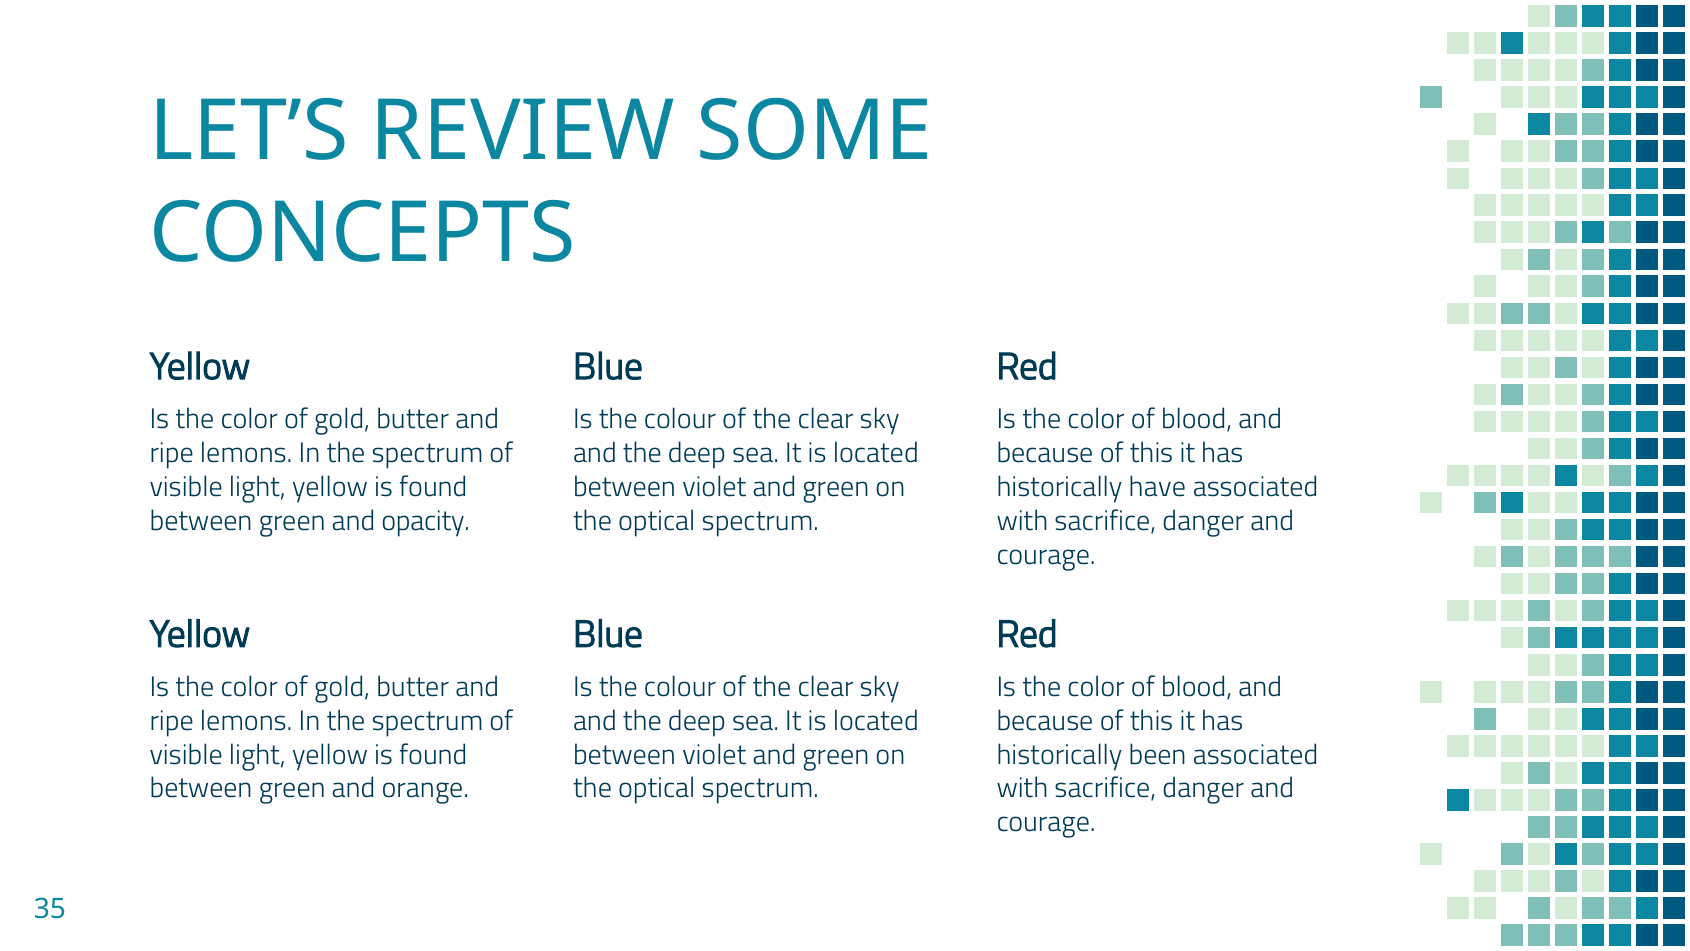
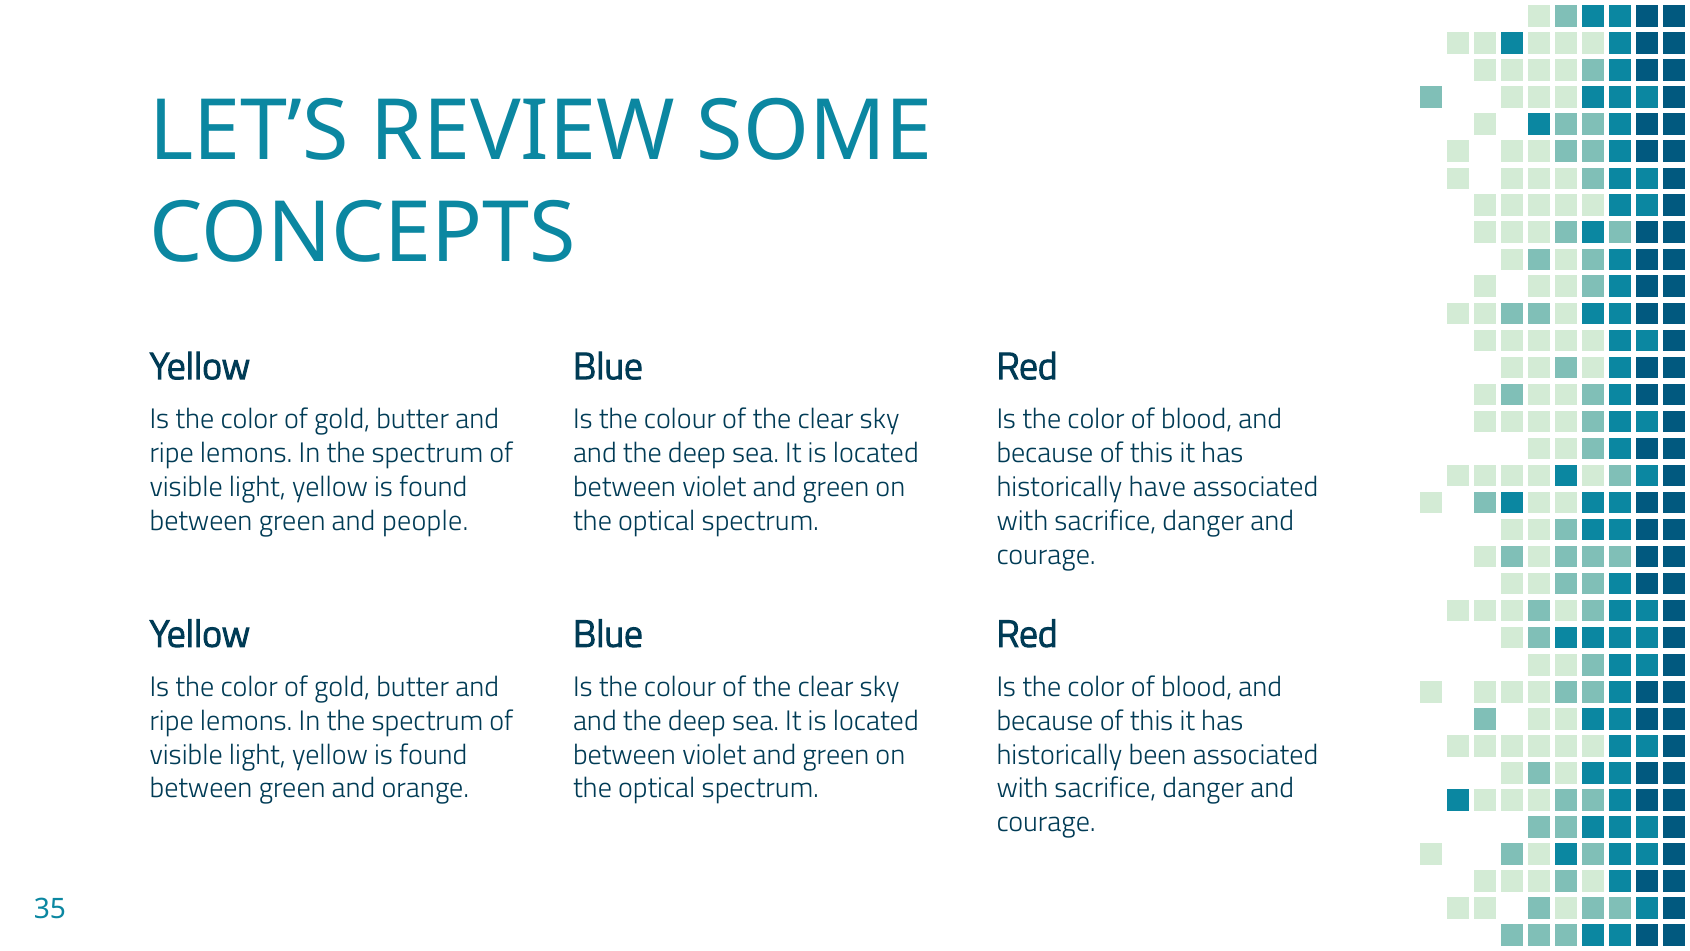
opacity: opacity -> people
